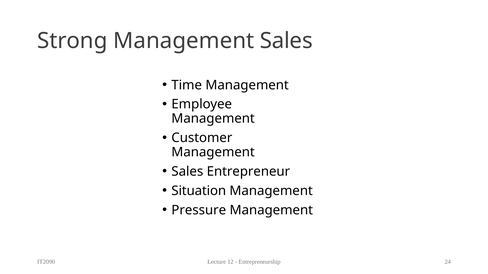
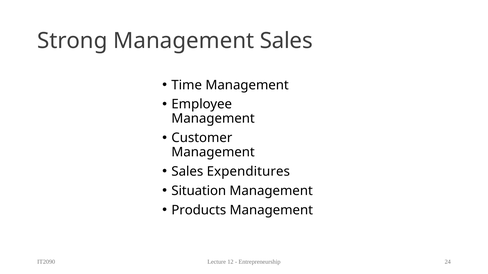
Entrepreneur: Entrepreneur -> Expenditures
Pressure: Pressure -> Products
